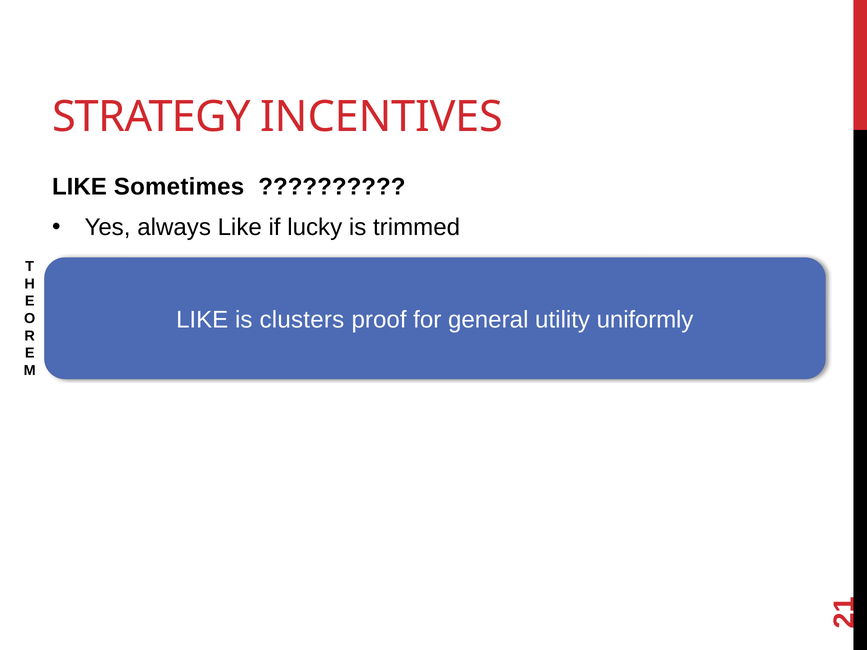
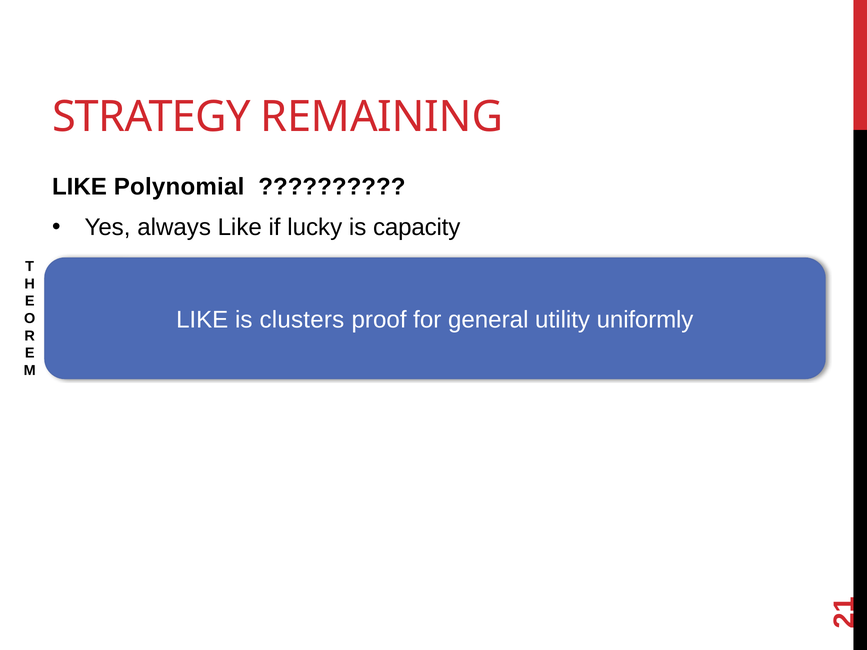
INCENTIVES: INCENTIVES -> REMAINING
Sometimes: Sometimes -> Polynomial
trimmed: trimmed -> capacity
